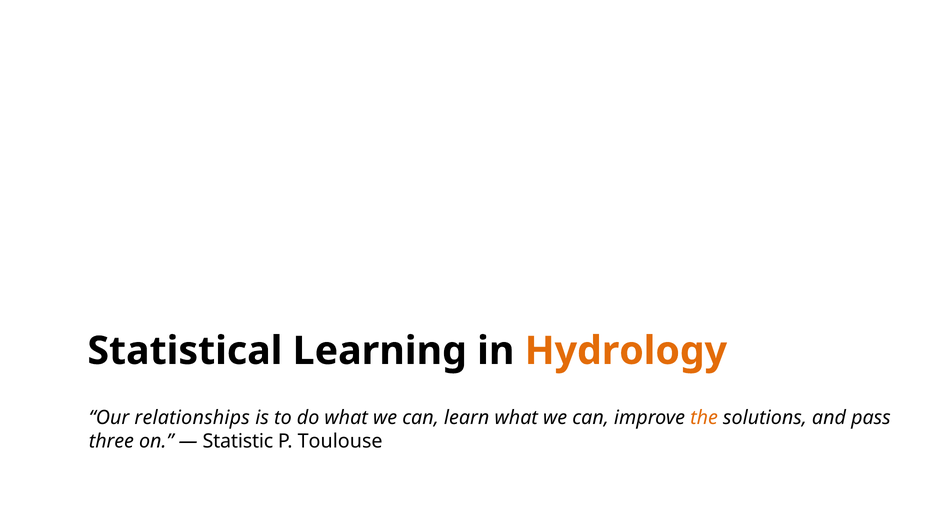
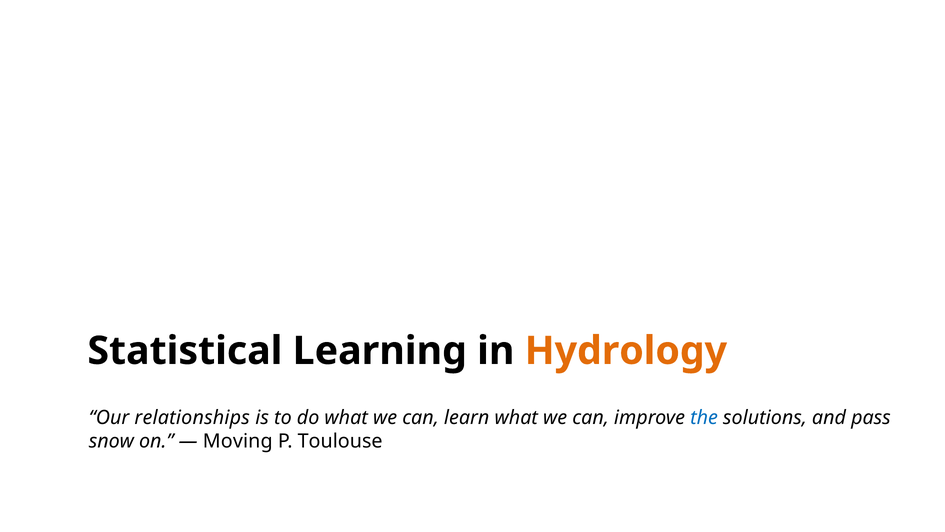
the colour: orange -> blue
three: three -> snow
Statistic: Statistic -> Moving
